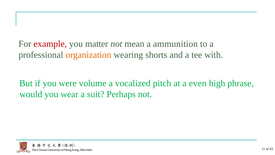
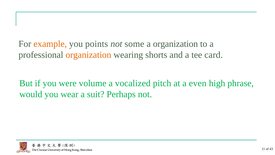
example colour: red -> orange
matter: matter -> points
mean: mean -> some
a ammunition: ammunition -> organization
with: with -> card
